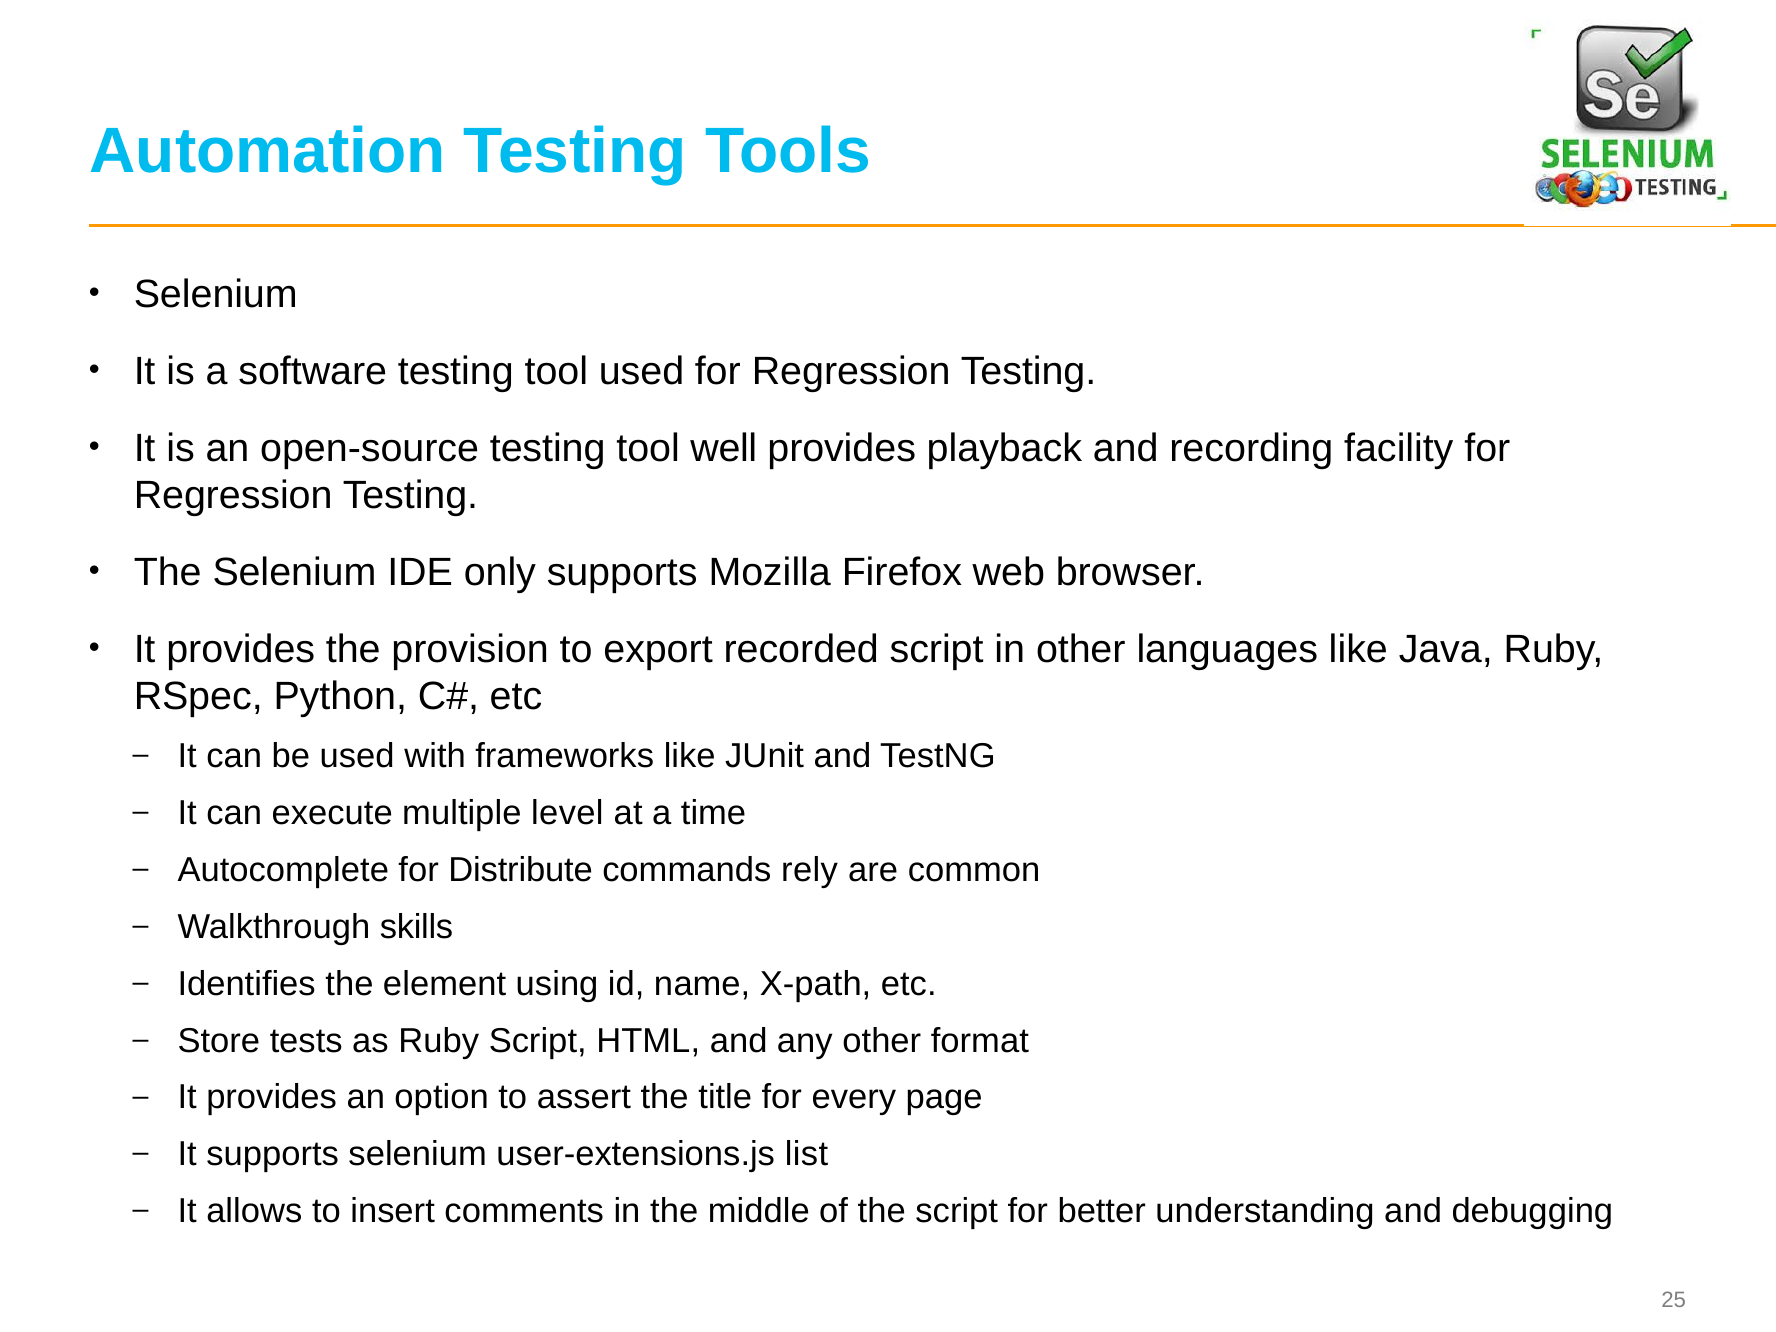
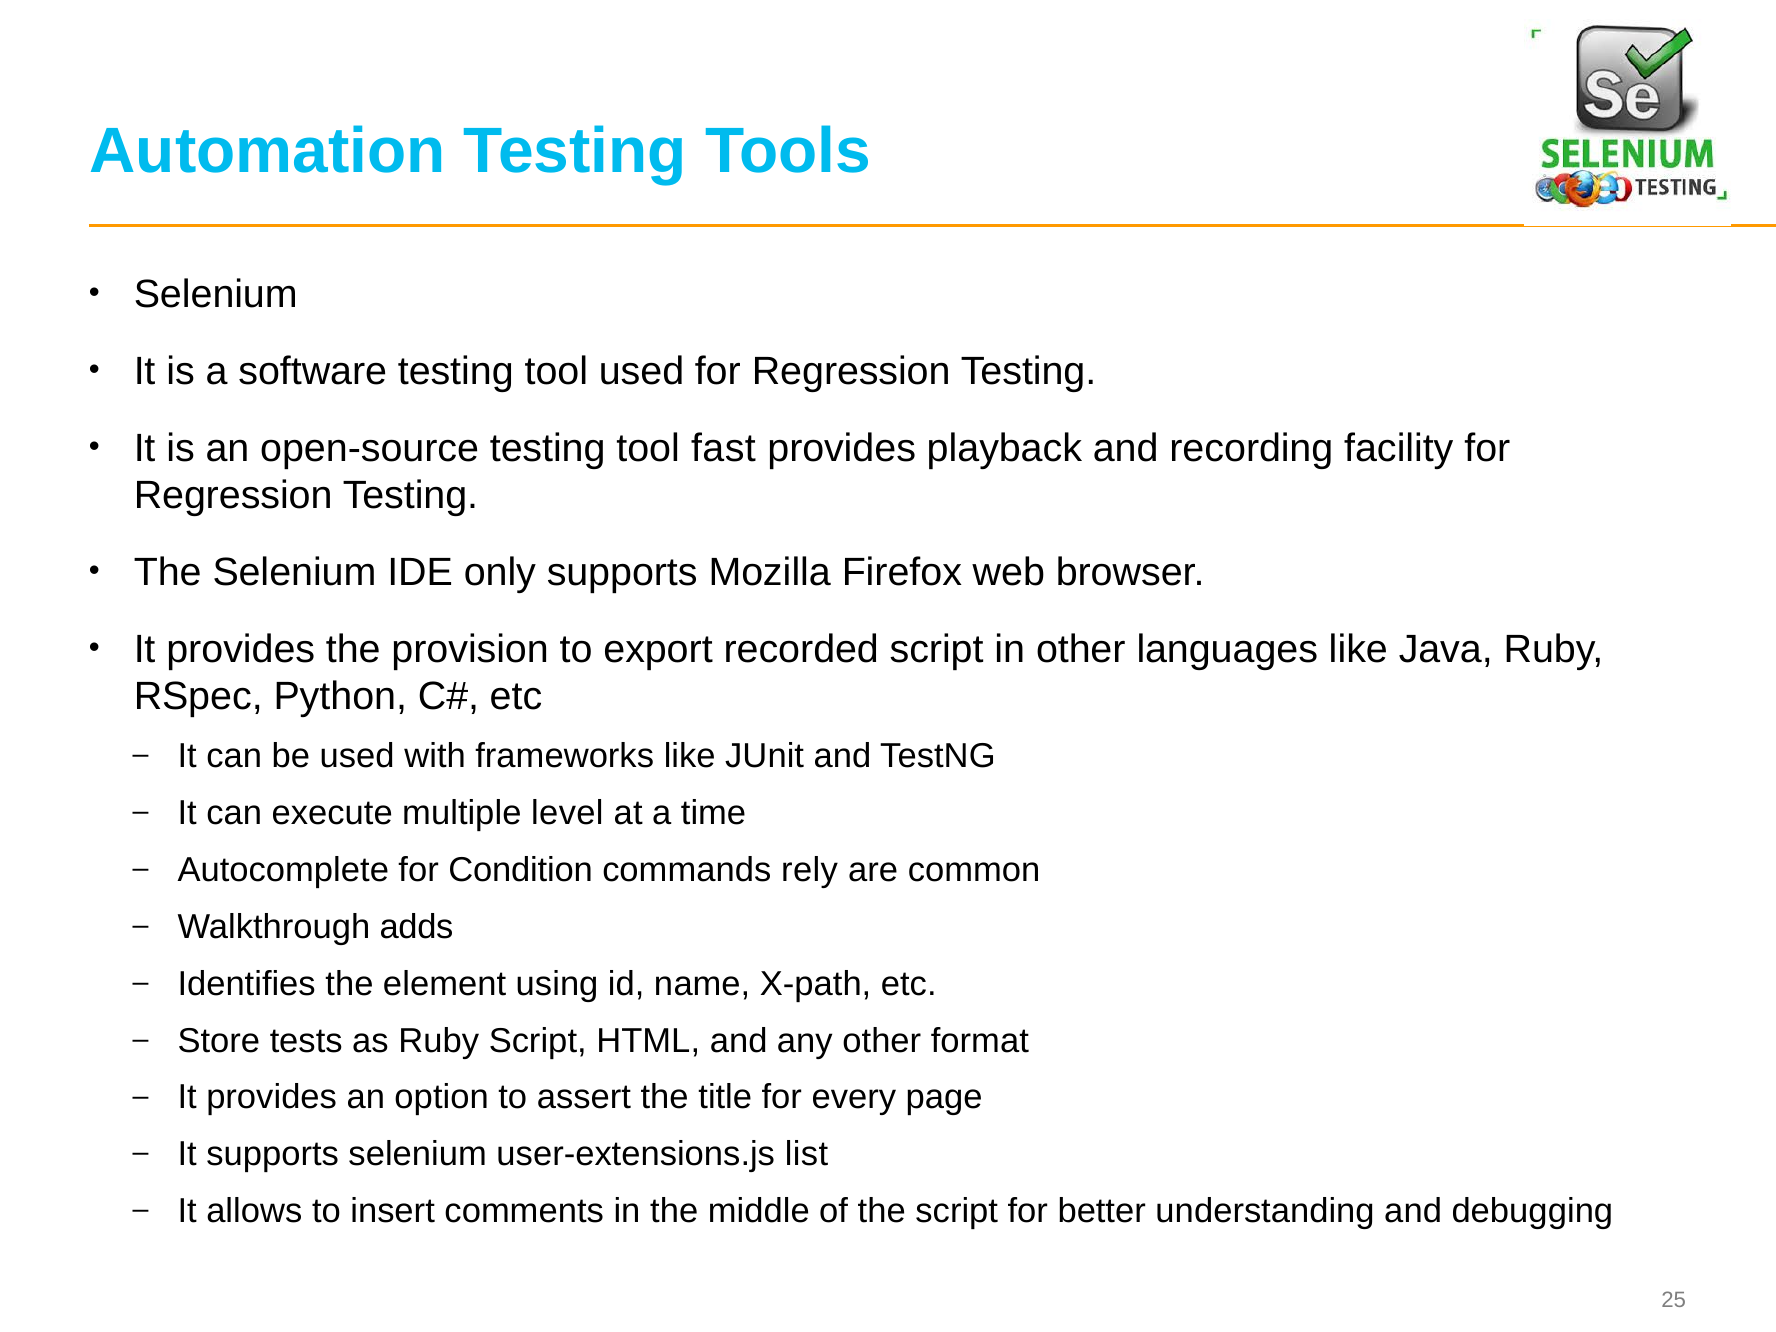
well: well -> fast
Distribute: Distribute -> Condition
skills: skills -> adds
